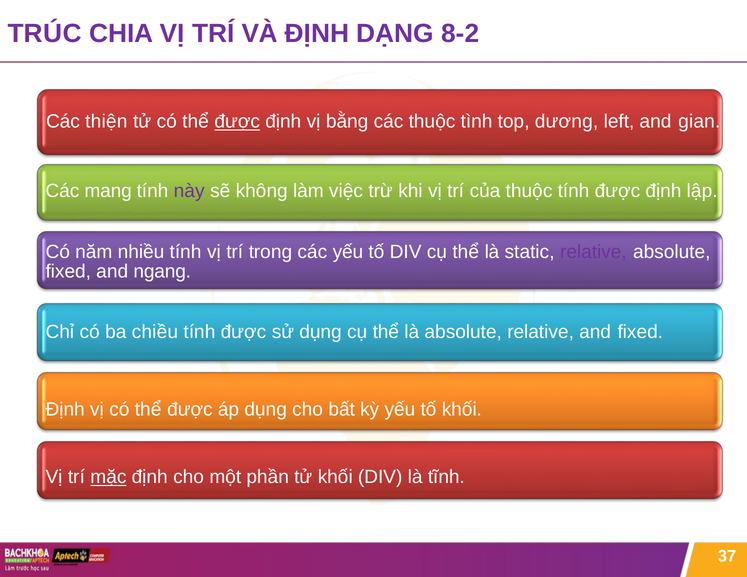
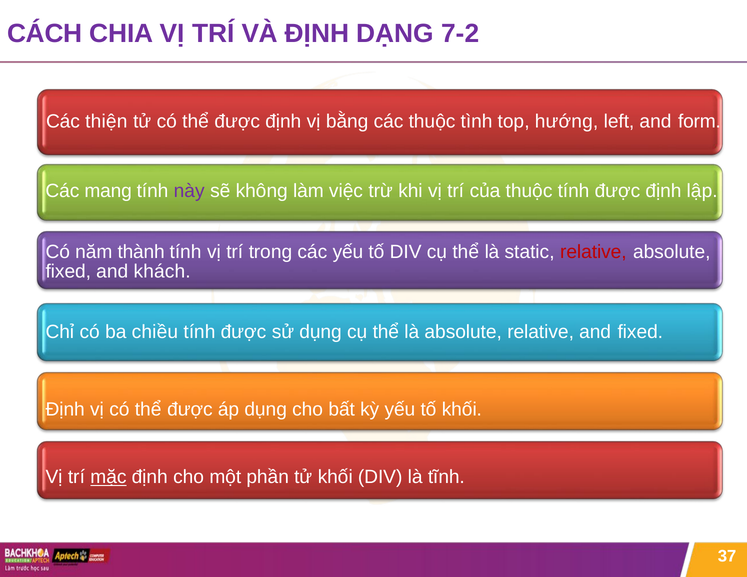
TRÚC: TRÚC -> CÁCH
8-2: 8-2 -> 7-2
được at (237, 122) underline: present -> none
dương: dương -> hướng
gian: gian -> form
nhiều: nhiều -> thành
relative at (593, 252) colour: purple -> red
ngang: ngang -> khách
